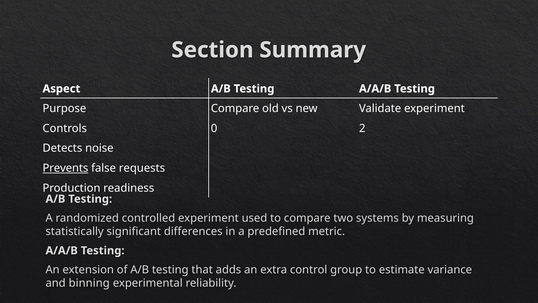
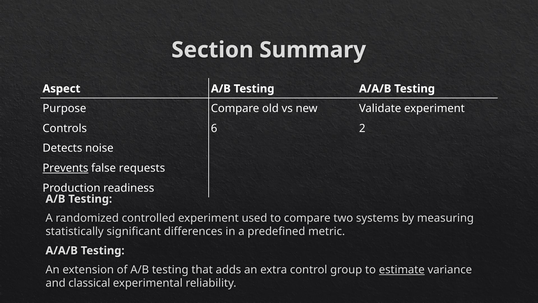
0: 0 -> 6
estimate underline: none -> present
binning: binning -> classical
